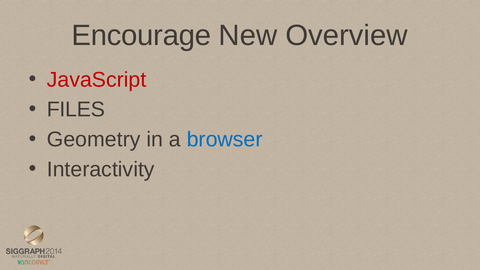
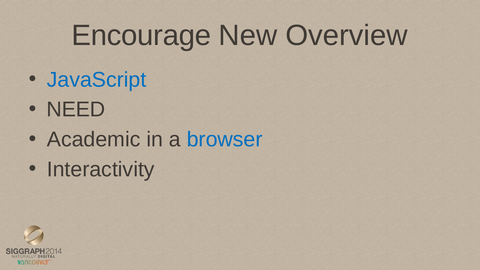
JavaScript colour: red -> blue
FILES: FILES -> NEED
Geometry: Geometry -> Academic
